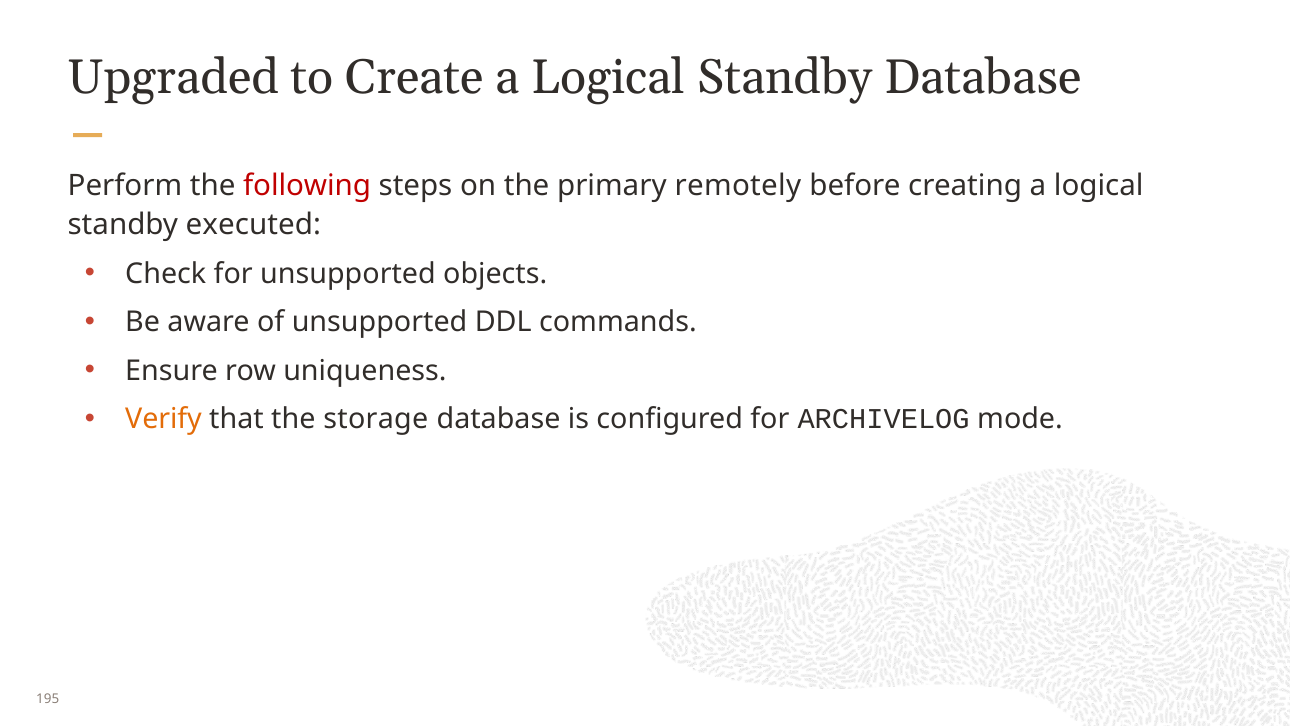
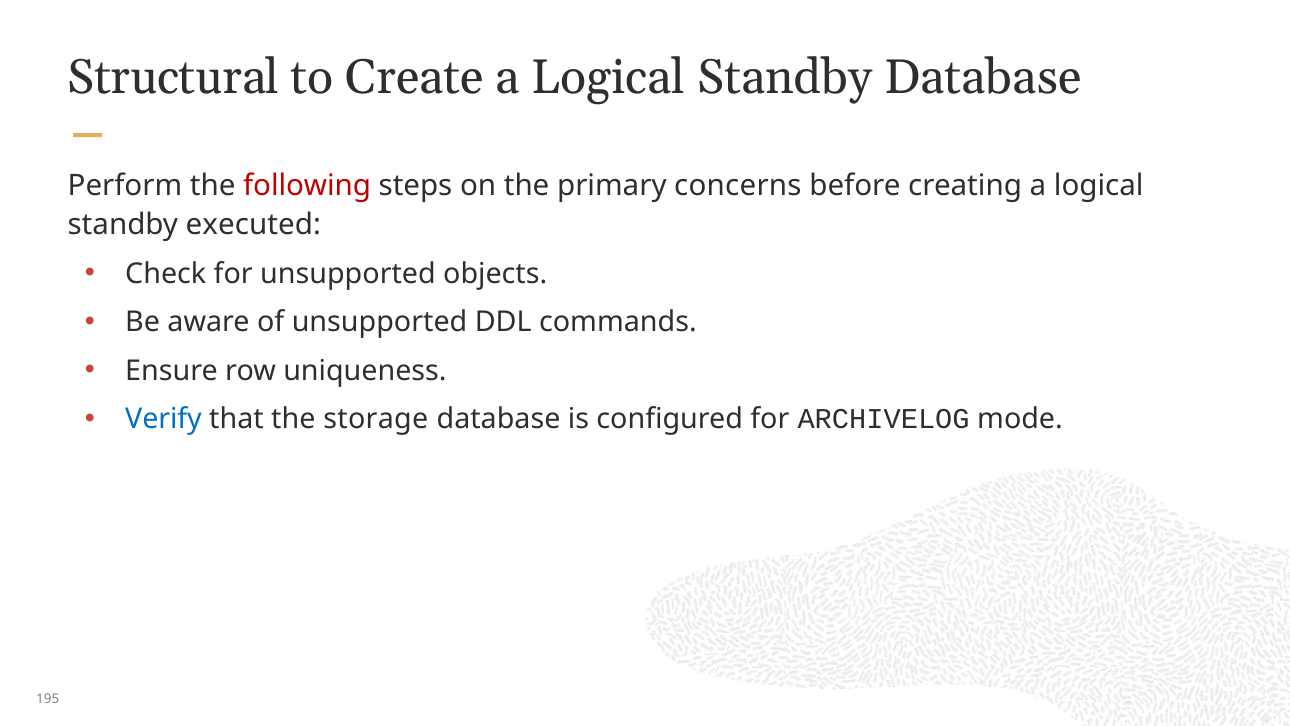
Upgraded: Upgraded -> Structural
remotely: remotely -> concerns
Verify colour: orange -> blue
